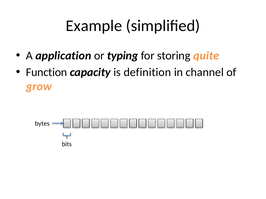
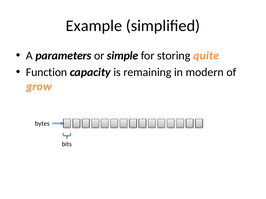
application: application -> parameters
typing: typing -> simple
definition: definition -> remaining
channel: channel -> modern
